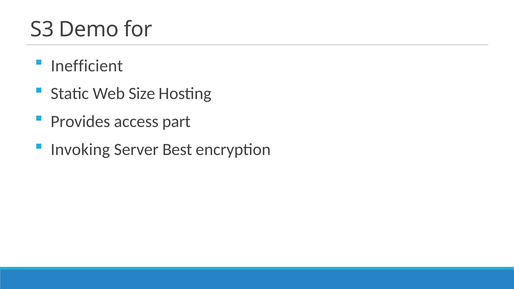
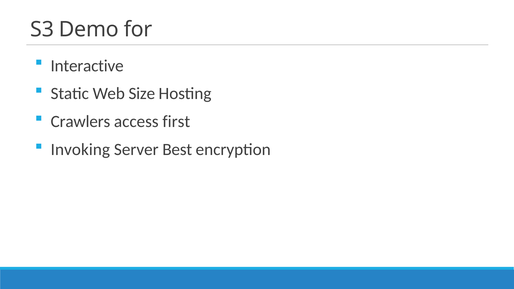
Inefficient: Inefficient -> Interactive
Provides: Provides -> Crawlers
part: part -> first
